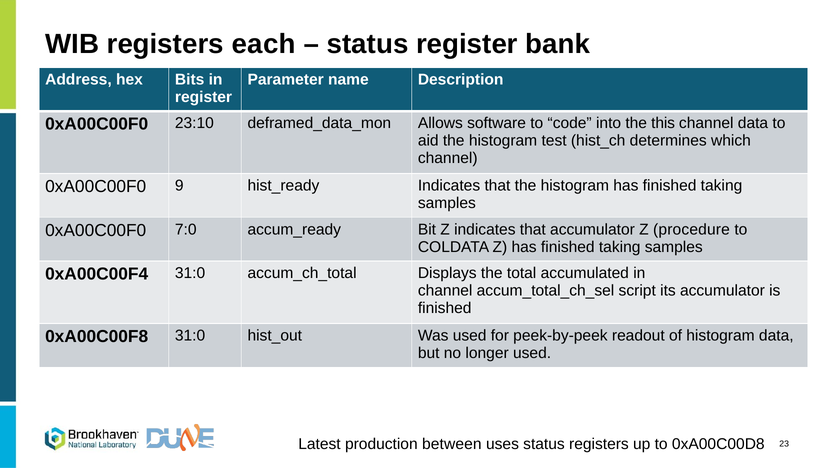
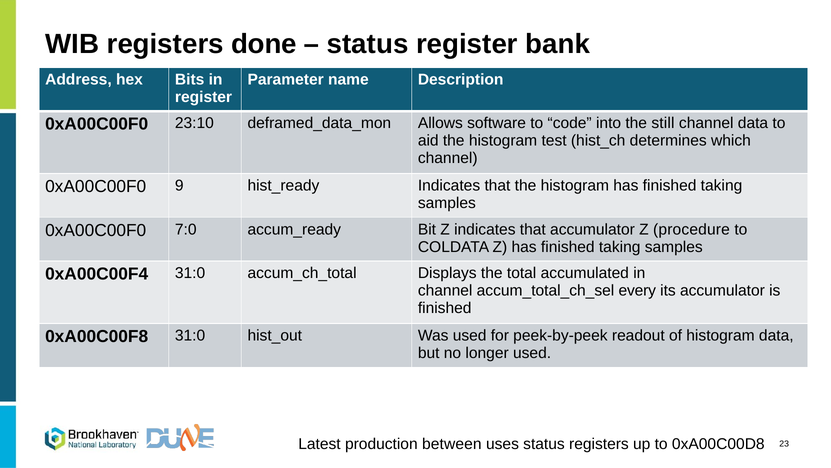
each: each -> done
this: this -> still
script: script -> every
